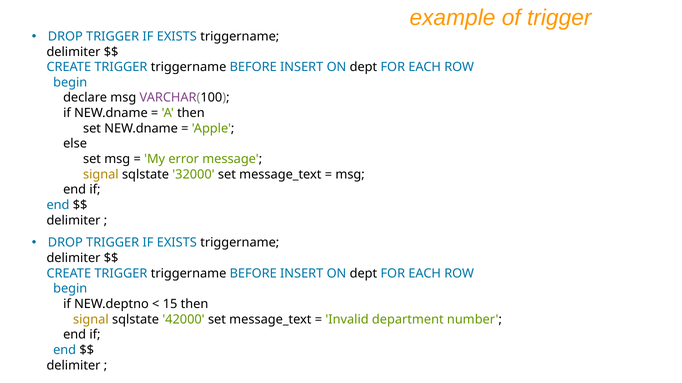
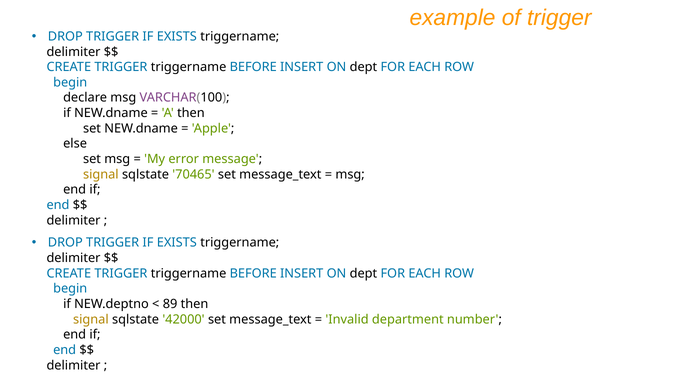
32000: 32000 -> 70465
15: 15 -> 89
